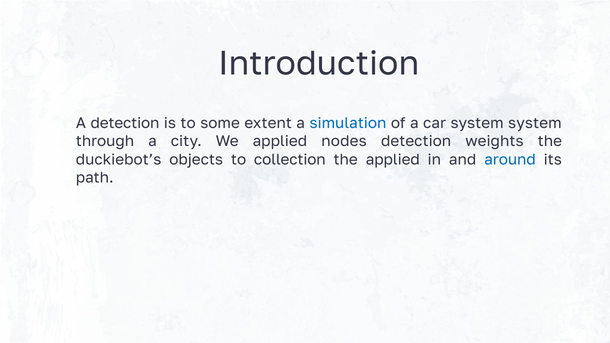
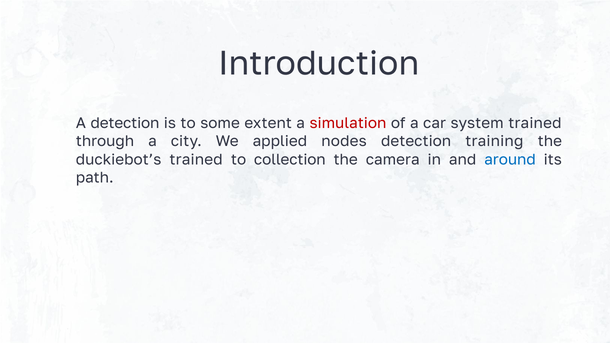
simulation colour: blue -> red
system system: system -> trained
weights: weights -> training
duckiebot’s objects: objects -> trained
the applied: applied -> camera
